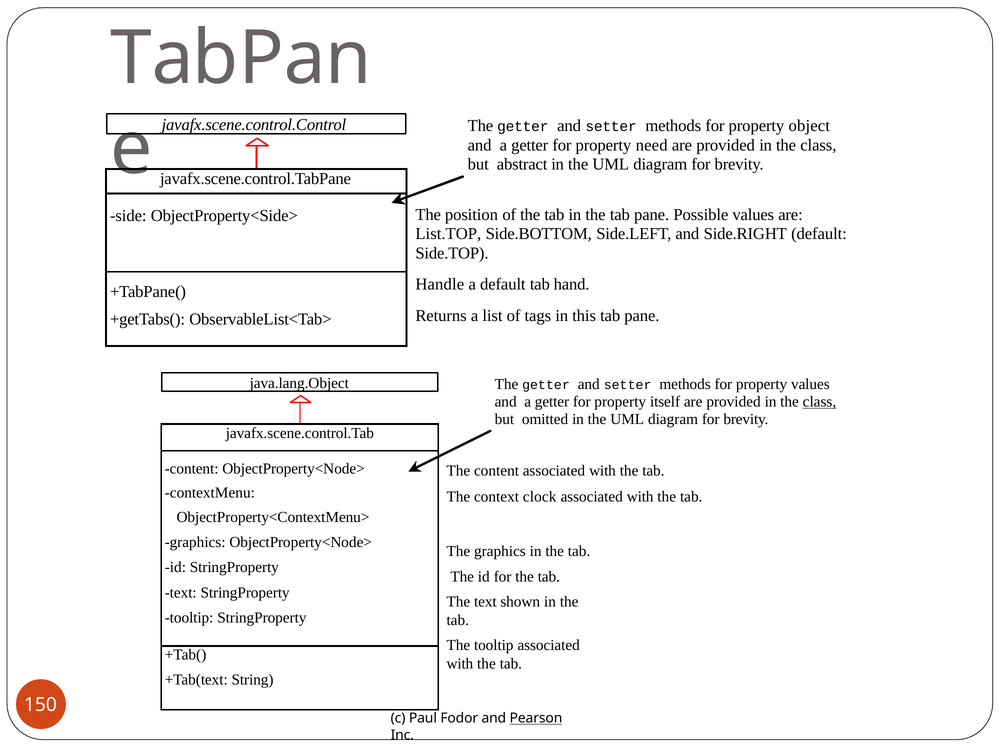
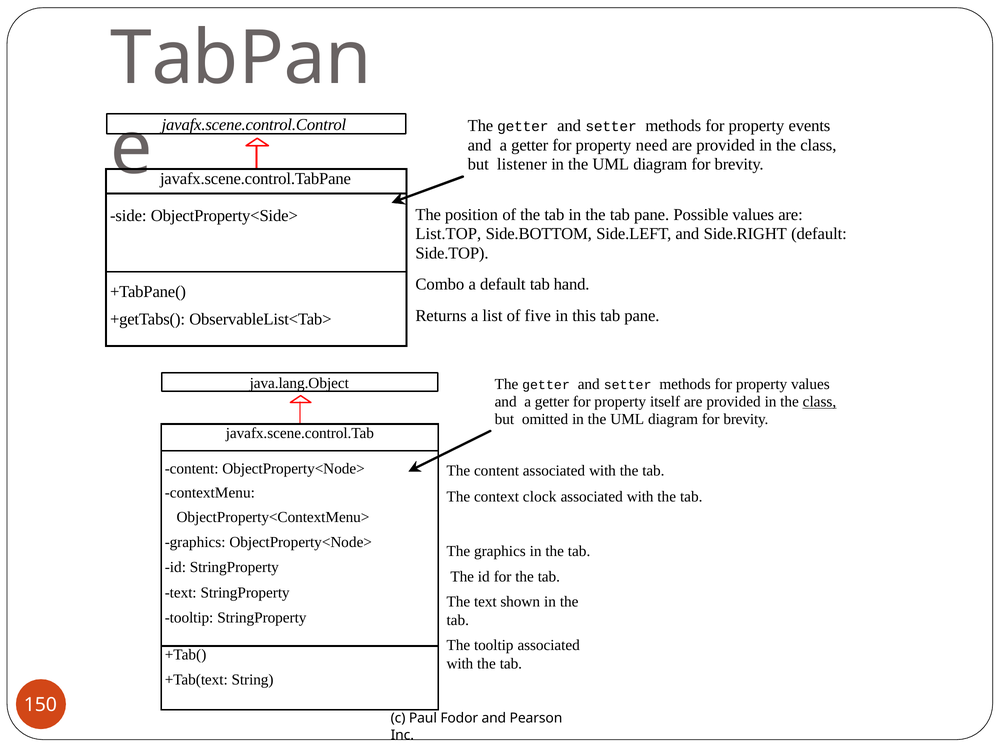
object: object -> events
abstract: abstract -> listener
Handle: Handle -> Combo
tags: tags -> five
Pearson underline: present -> none
